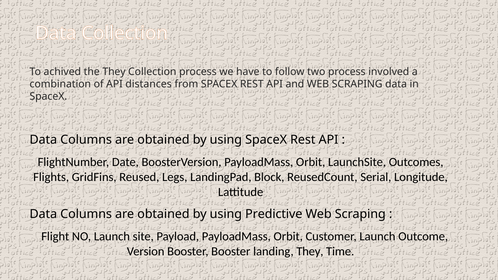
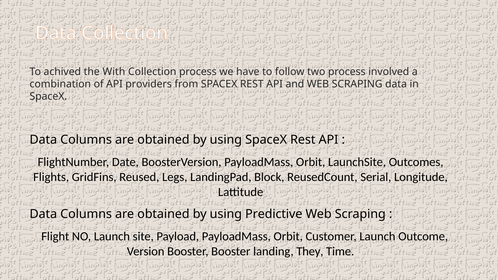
the They: They -> With
distances: distances -> providers
